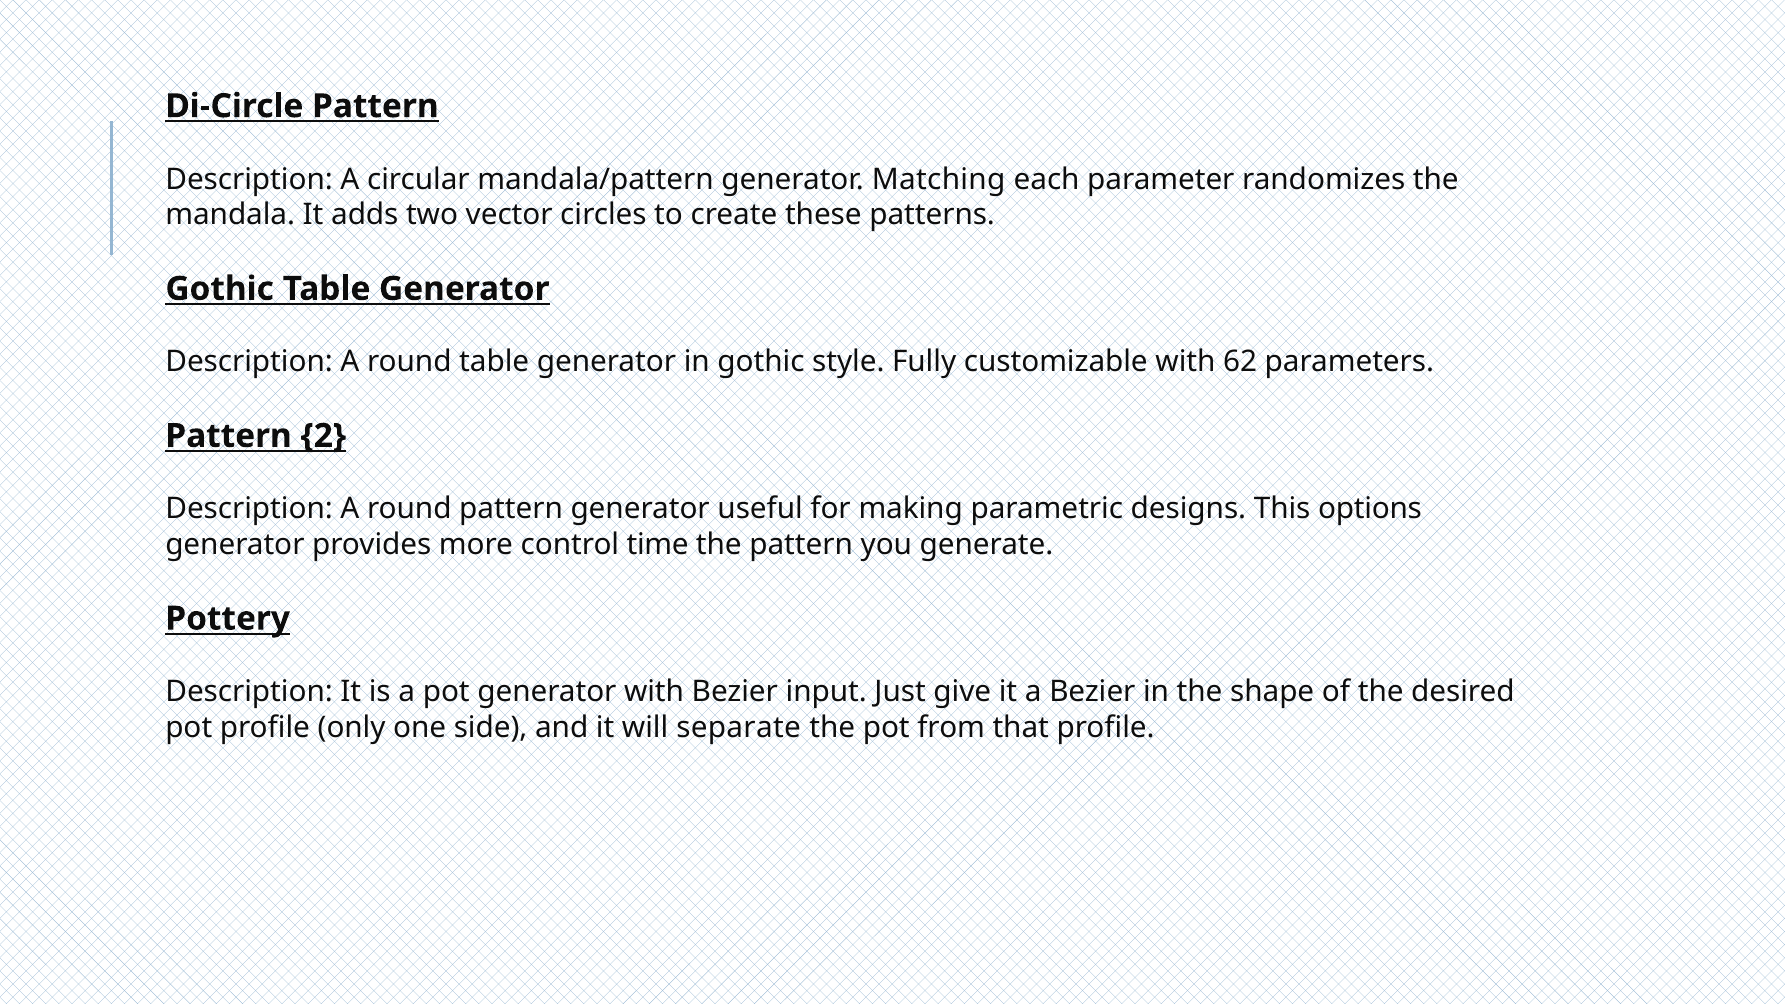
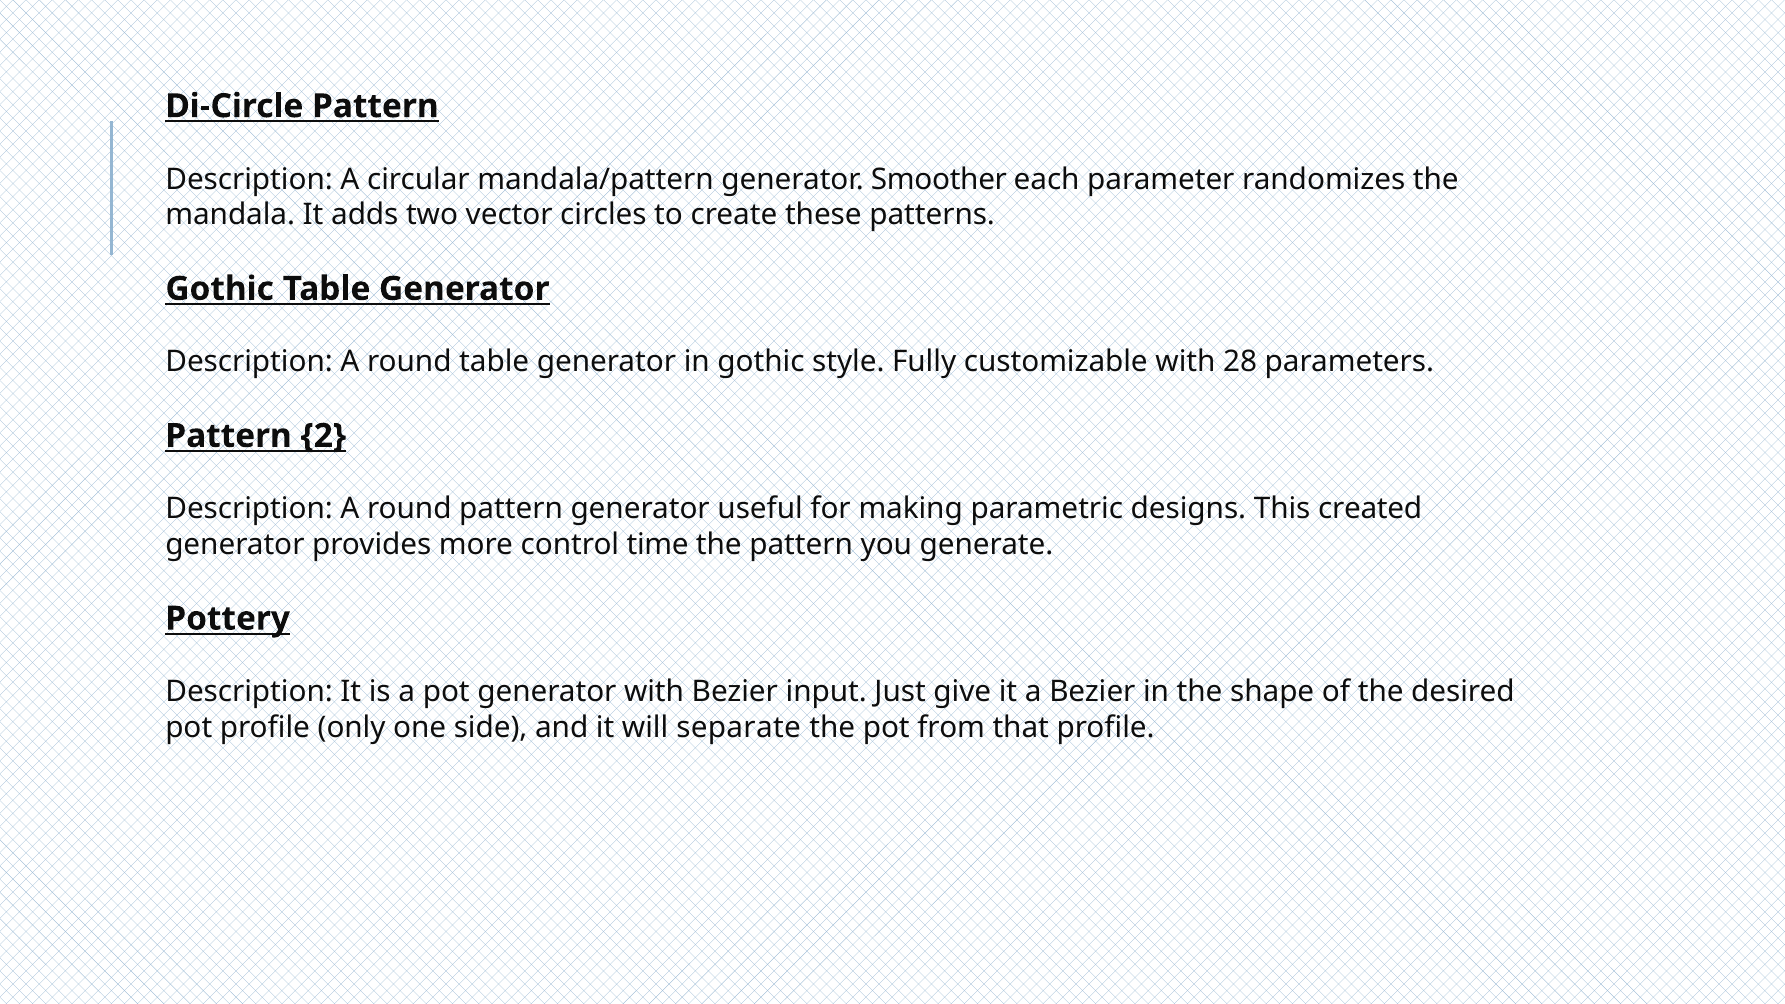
Matching: Matching -> Smoother
62: 62 -> 28
options: options -> created
